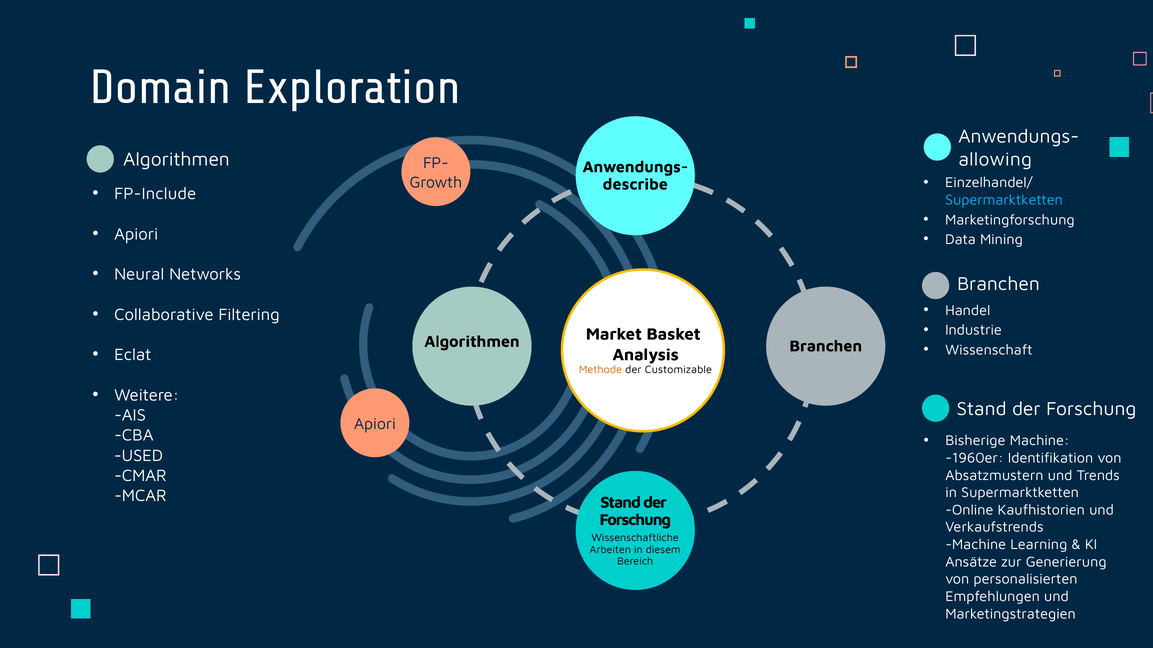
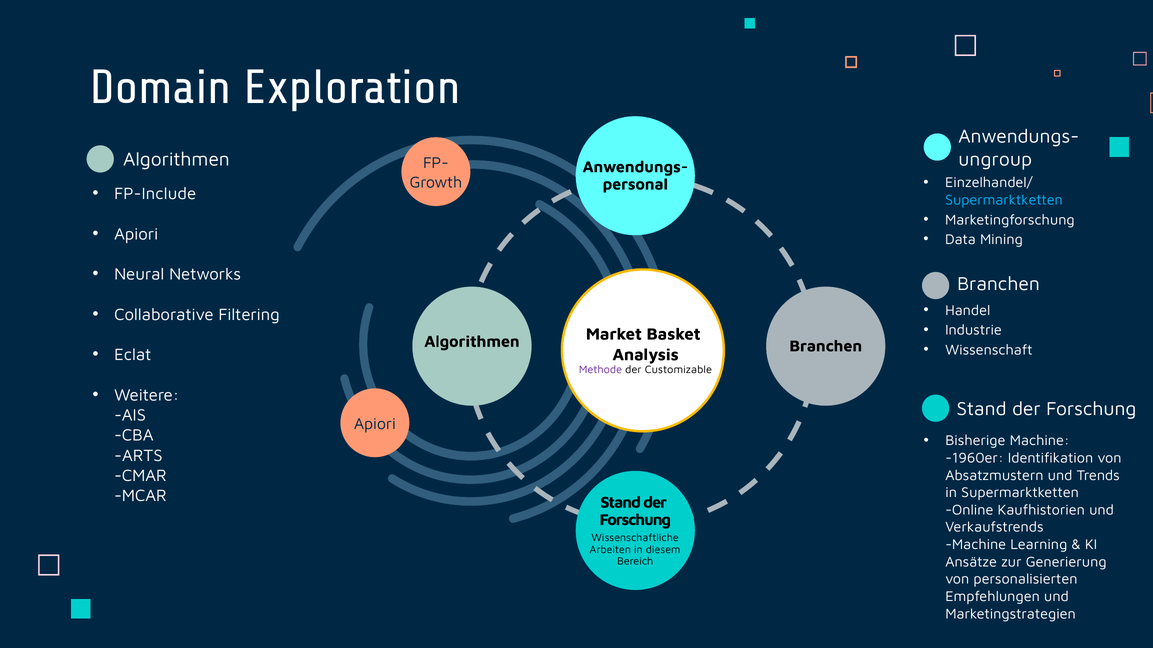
allowing: allowing -> ungroup
describe: describe -> personal
Methode colour: orange -> purple
USED: USED -> ARTS
